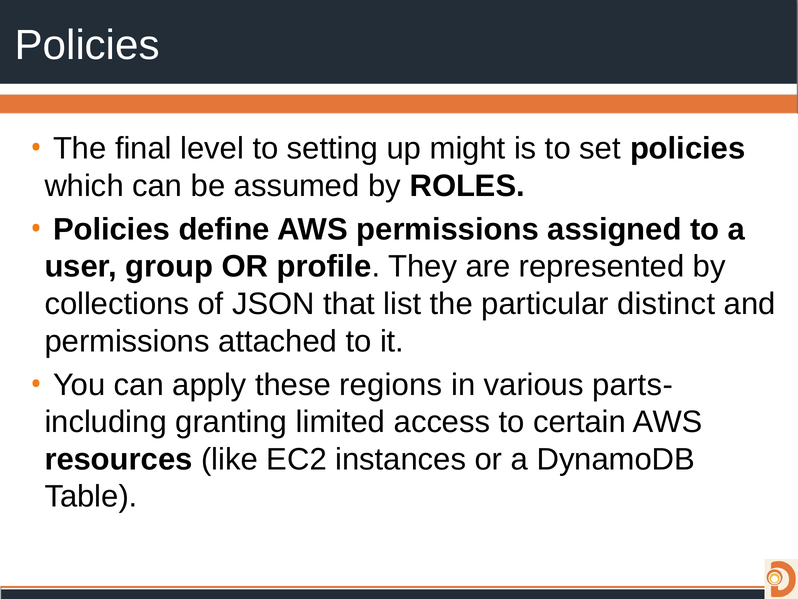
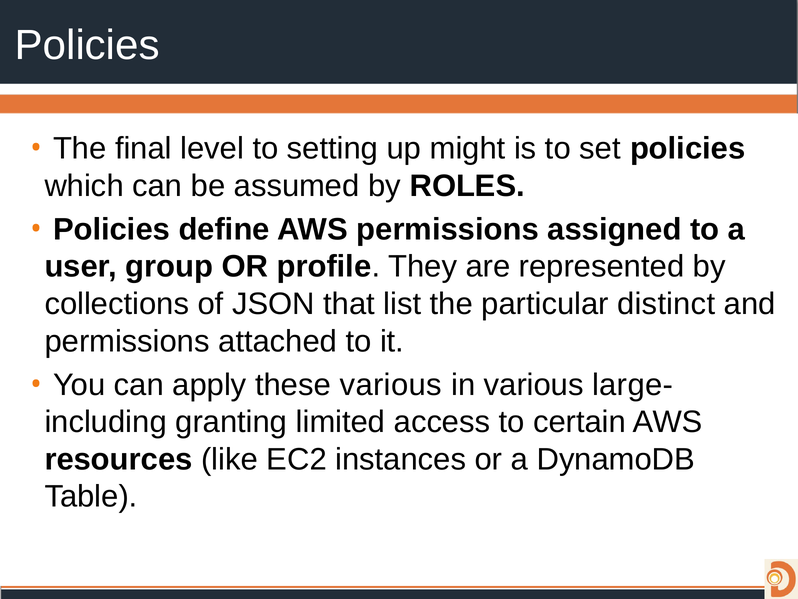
these regions: regions -> various
parts-: parts- -> large-
